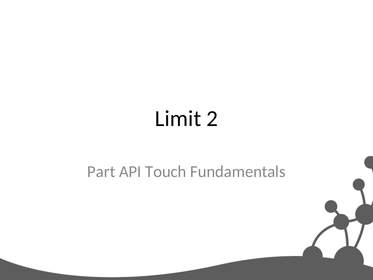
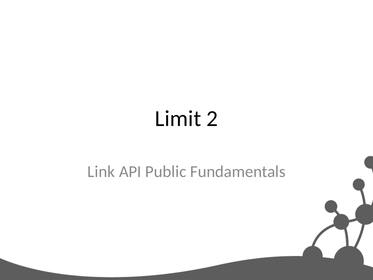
Part: Part -> Link
Touch: Touch -> Public
